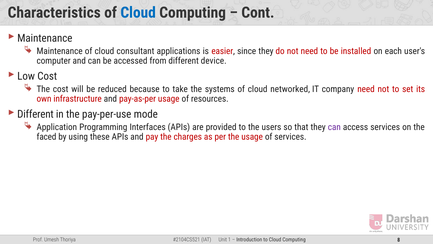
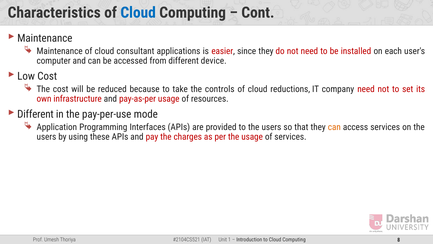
systems: systems -> controls
networked: networked -> reductions
can at (334, 127) colour: purple -> orange
faced at (47, 137): faced -> users
